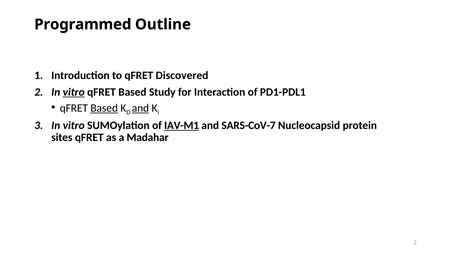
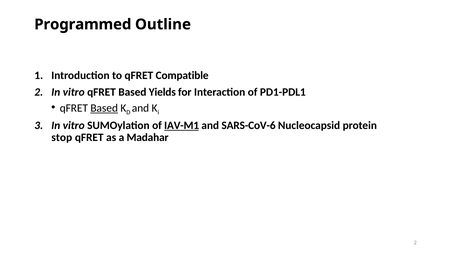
Discovered: Discovered -> Compatible
vitro at (74, 92) underline: present -> none
Study: Study -> Yields
and at (140, 108) underline: present -> none
SARS-CoV-7: SARS-CoV-7 -> SARS-CoV-6
sites: sites -> stop
